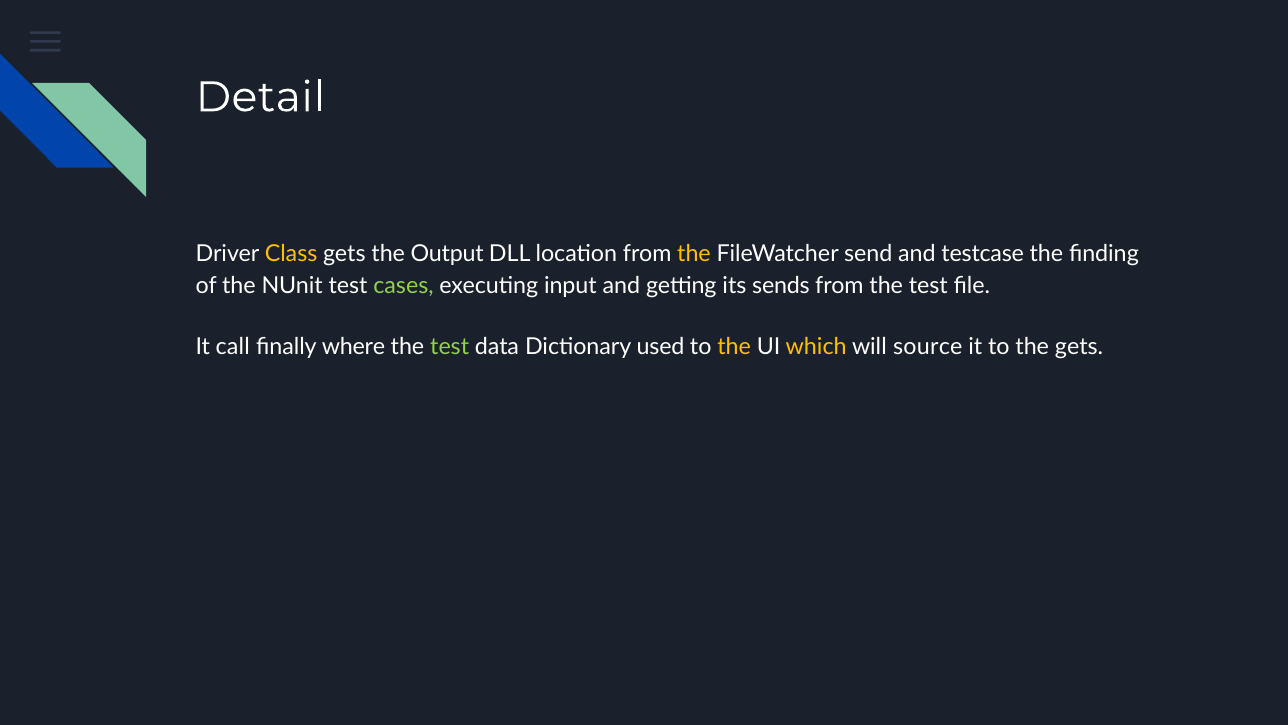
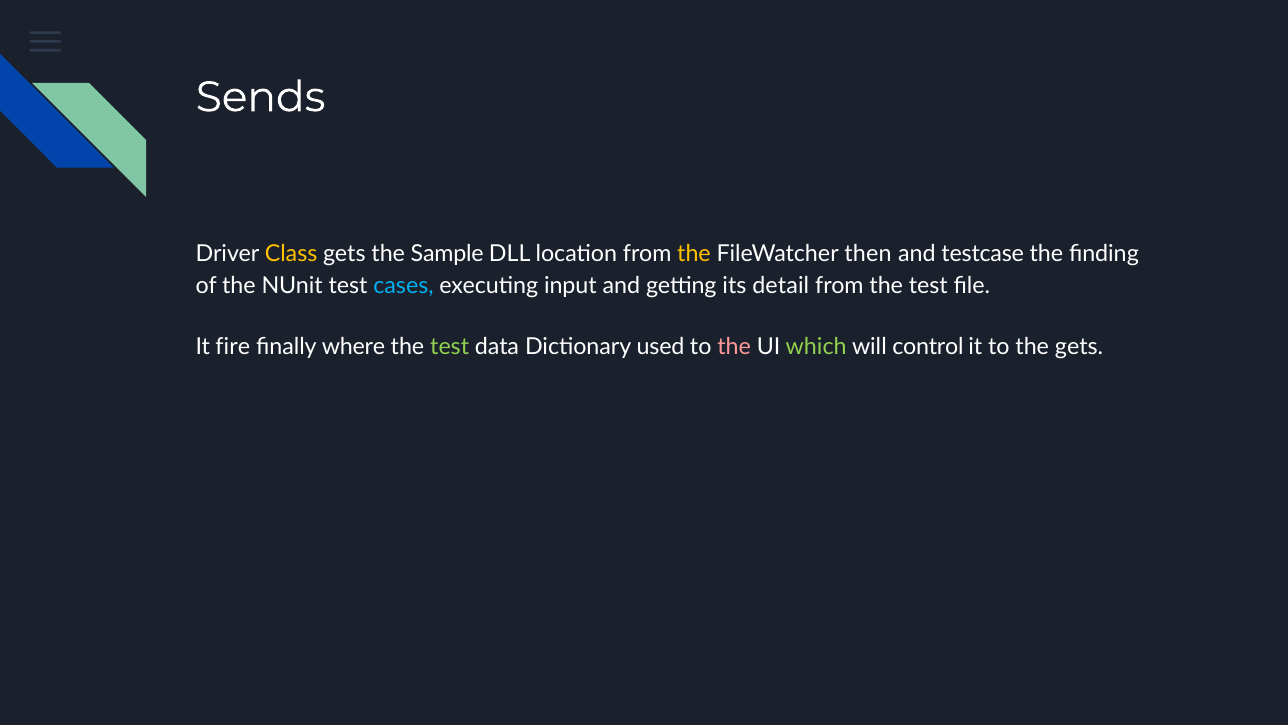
Detail: Detail -> Sends
Output: Output -> Sample
send: send -> then
cases colour: light green -> light blue
sends: sends -> detail
call: call -> fire
the at (734, 346) colour: yellow -> pink
which colour: yellow -> light green
source: source -> control
